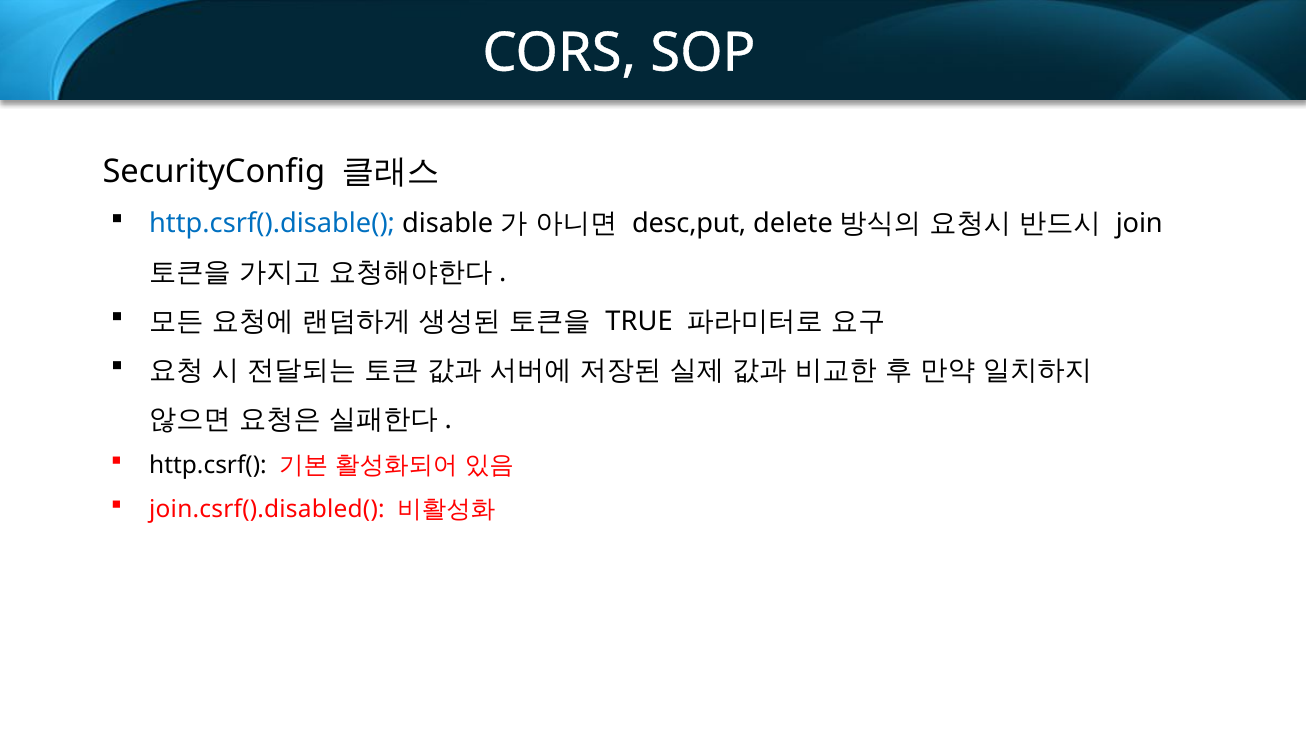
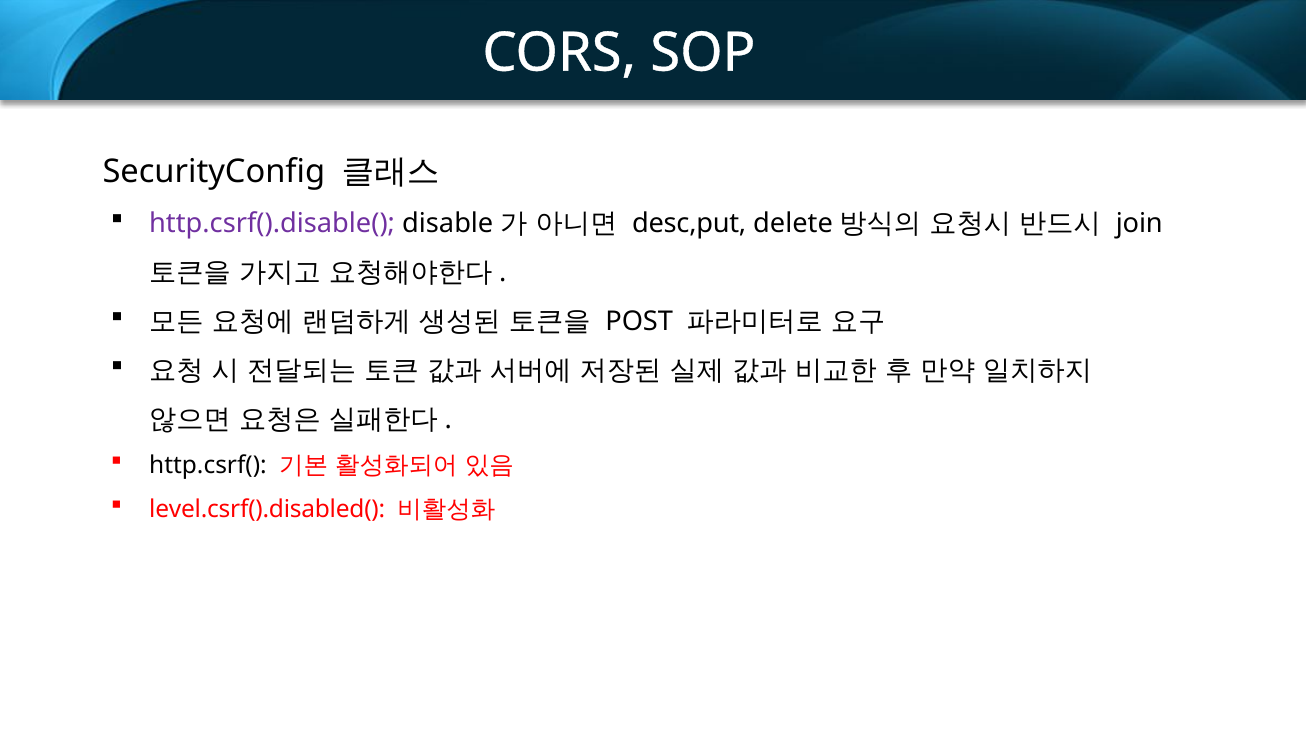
http.csrf().disable( colour: blue -> purple
TRUE: TRUE -> POST
join.csrf().disabled(: join.csrf().disabled( -> level.csrf().disabled(
